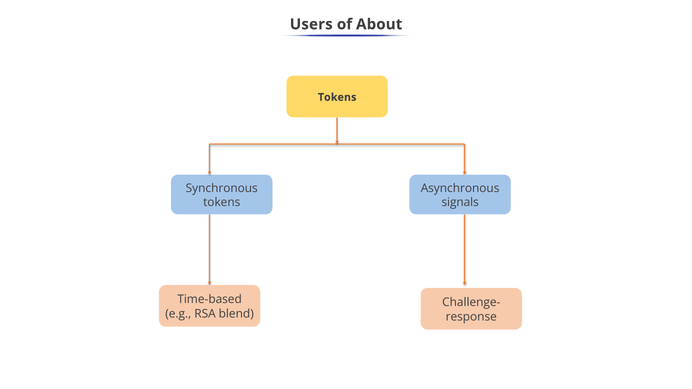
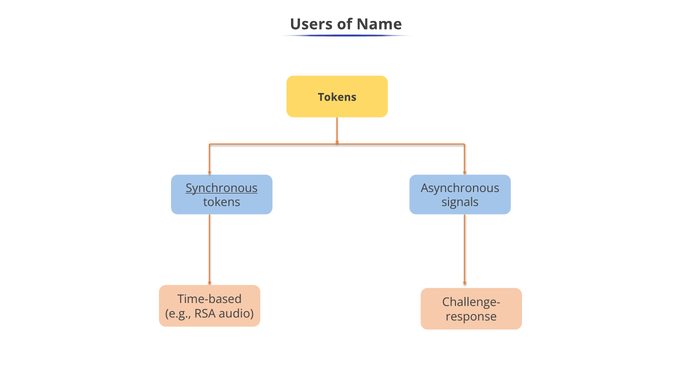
About: About -> Name
Synchronous underline: none -> present
blend: blend -> audio
